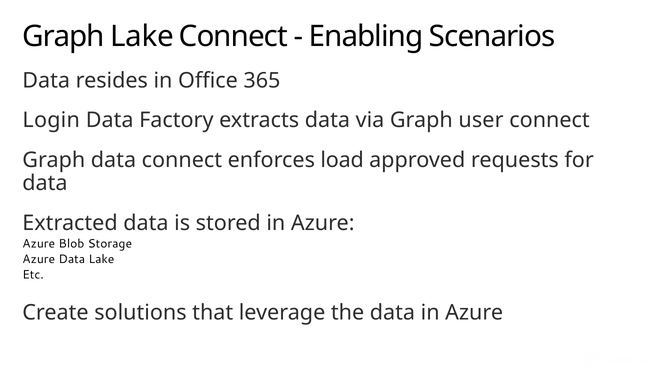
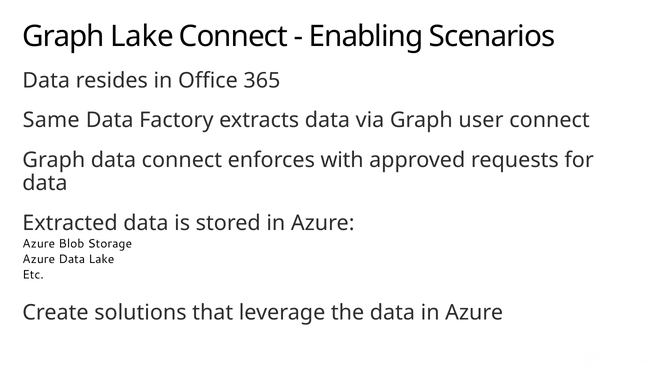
Login: Login -> Same
load: load -> with
